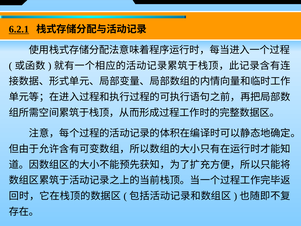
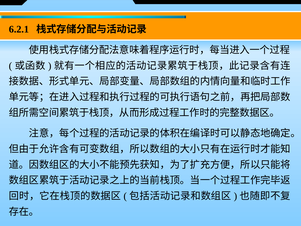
6.2.1 underline: present -> none
